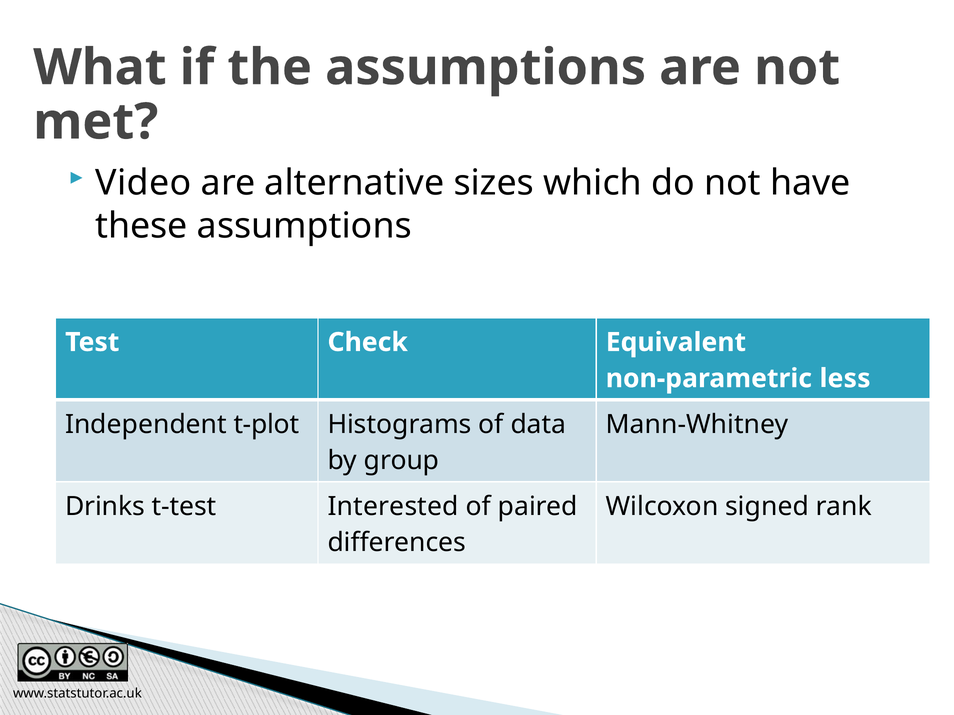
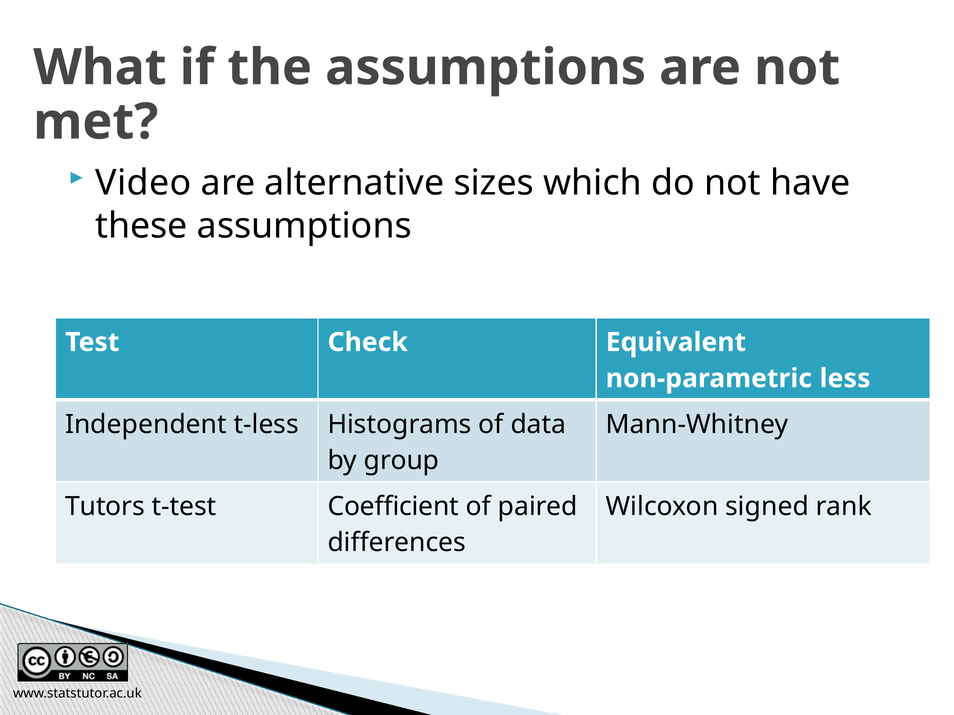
t-plot: t-plot -> t-less
Drinks: Drinks -> Tutors
Interested: Interested -> Coefficient
